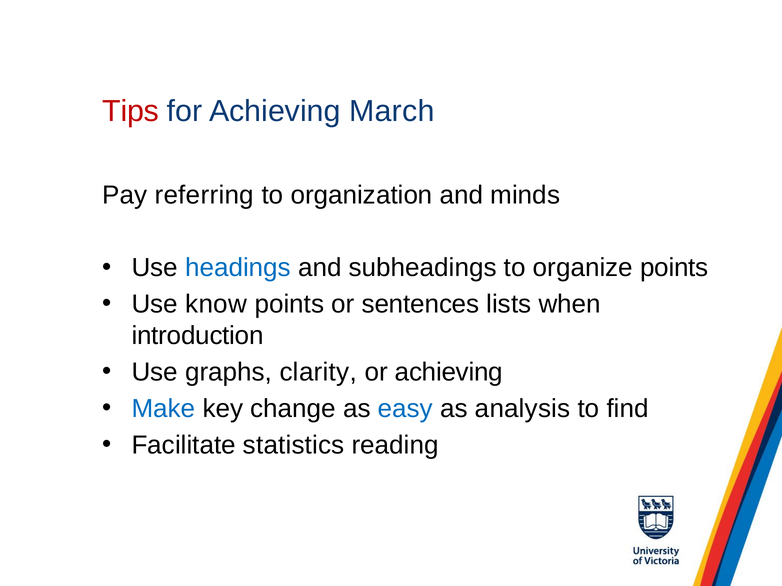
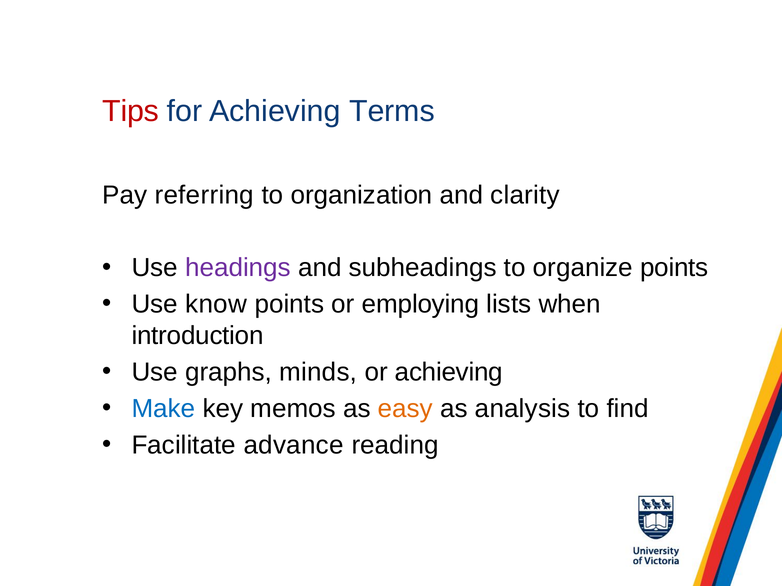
March: March -> Terms
minds: minds -> clarity
headings colour: blue -> purple
sentences: sentences -> employing
clarity: clarity -> minds
change: change -> memos
easy colour: blue -> orange
statistics: statistics -> advance
